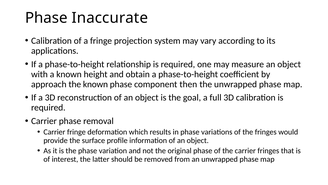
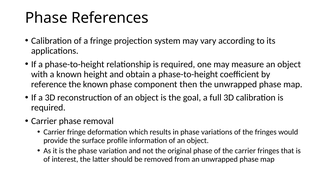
Inaccurate: Inaccurate -> References
approach: approach -> reference
